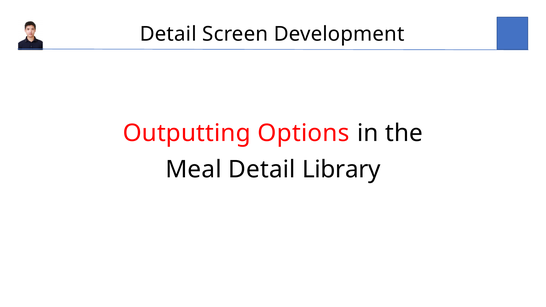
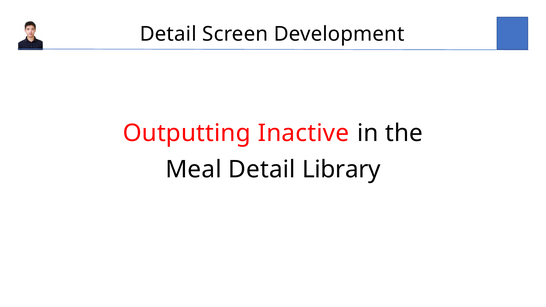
Options: Options -> Inactive
